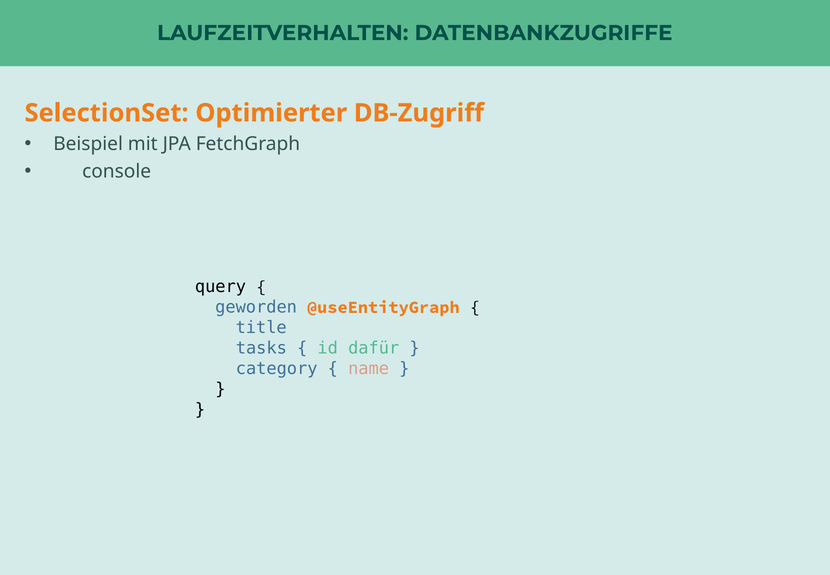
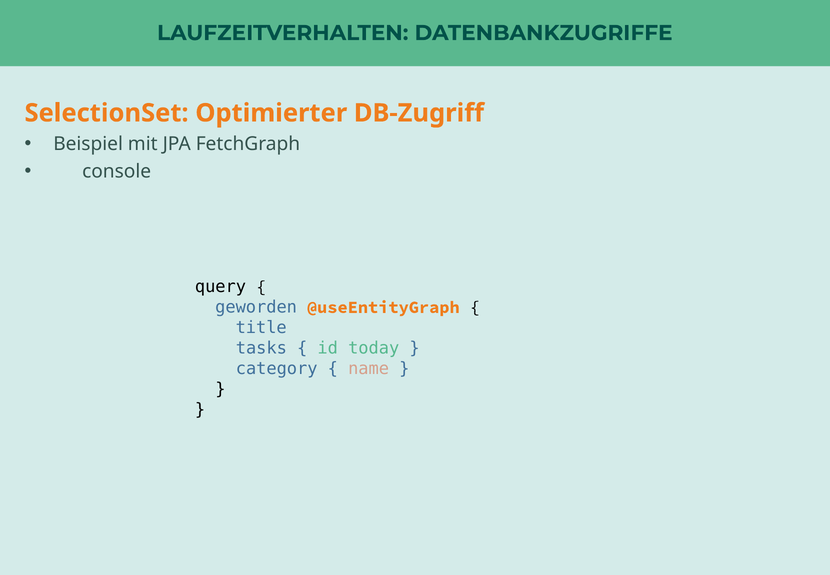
dafür: dafür -> today
